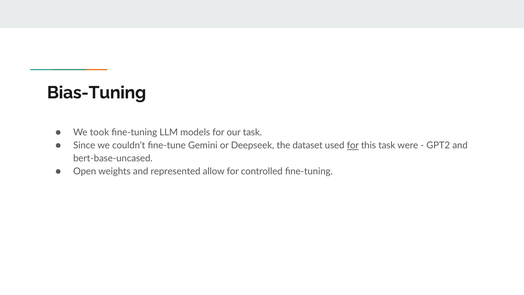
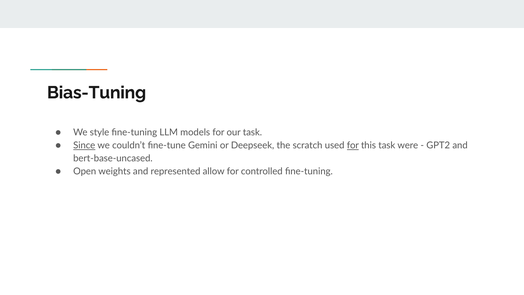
took: took -> style
Since underline: none -> present
dataset: dataset -> scratch
